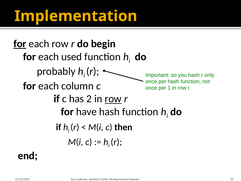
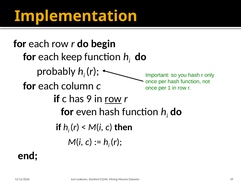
for at (20, 44) underline: present -> none
used: used -> keep
2: 2 -> 9
have: have -> even
